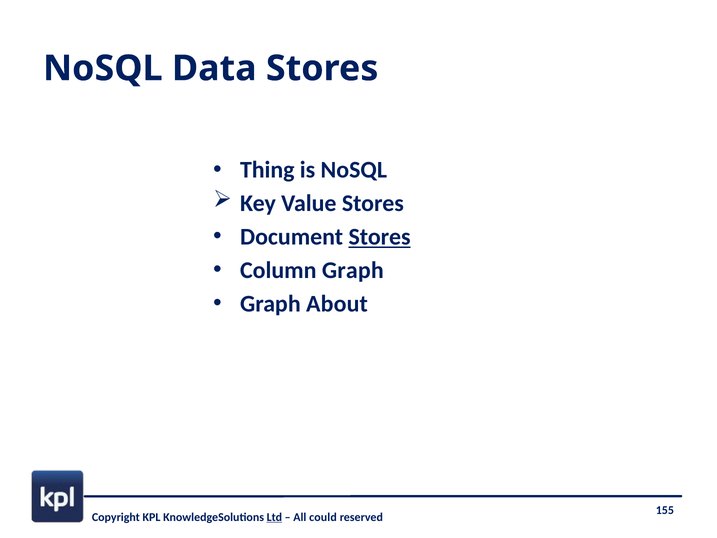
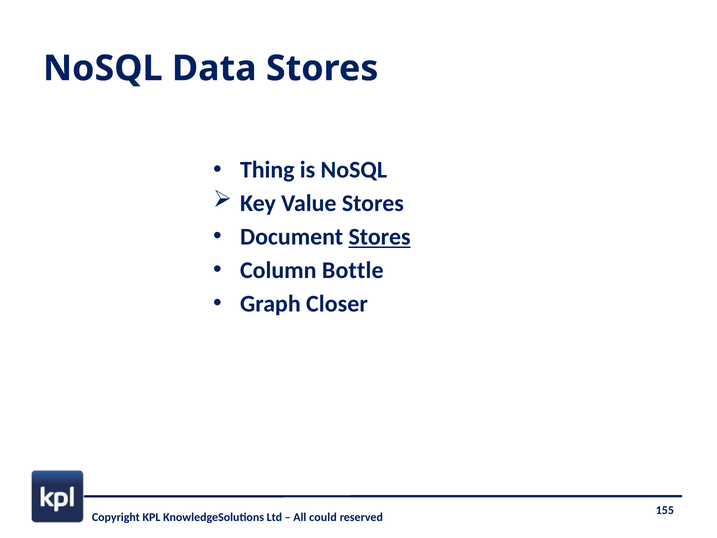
Column Graph: Graph -> Bottle
About: About -> Closer
Ltd underline: present -> none
